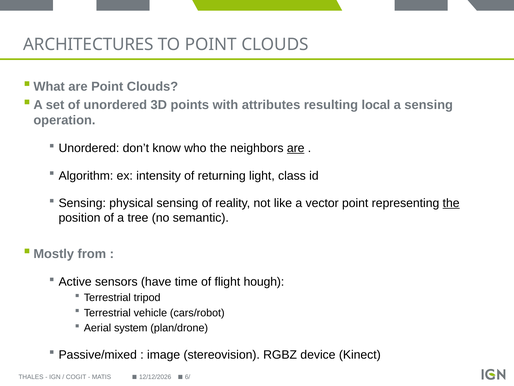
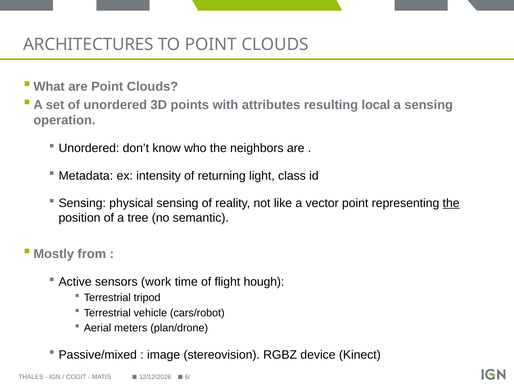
are at (296, 148) underline: present -> none
Algorithm: Algorithm -> Metadata
have: have -> work
system: system -> meters
